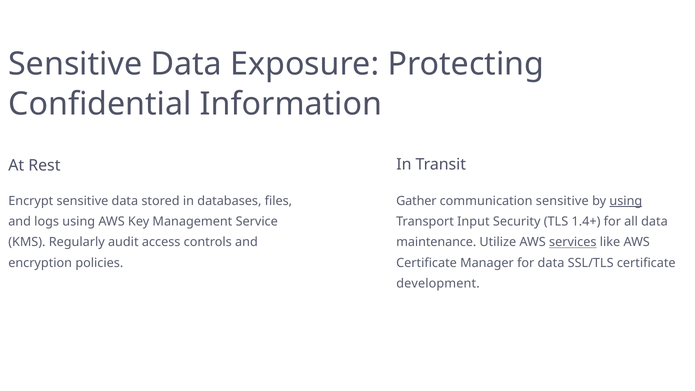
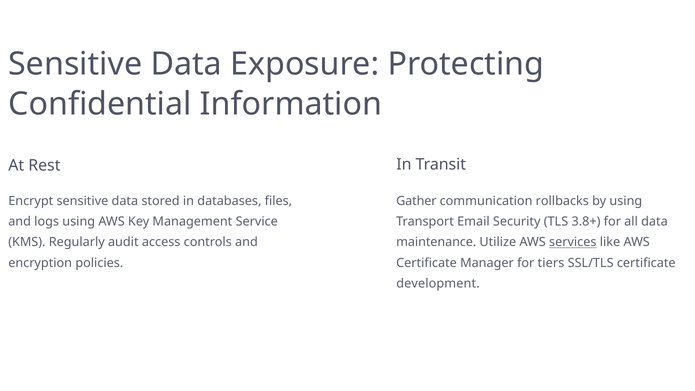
communication sensitive: sensitive -> rollbacks
using at (626, 201) underline: present -> none
Input: Input -> Email
1.4+: 1.4+ -> 3.8+
for data: data -> tiers
